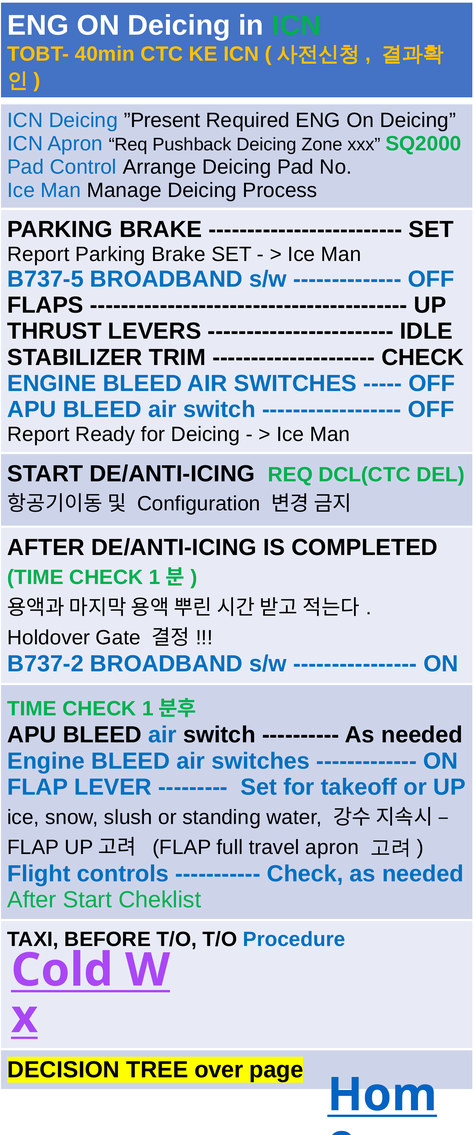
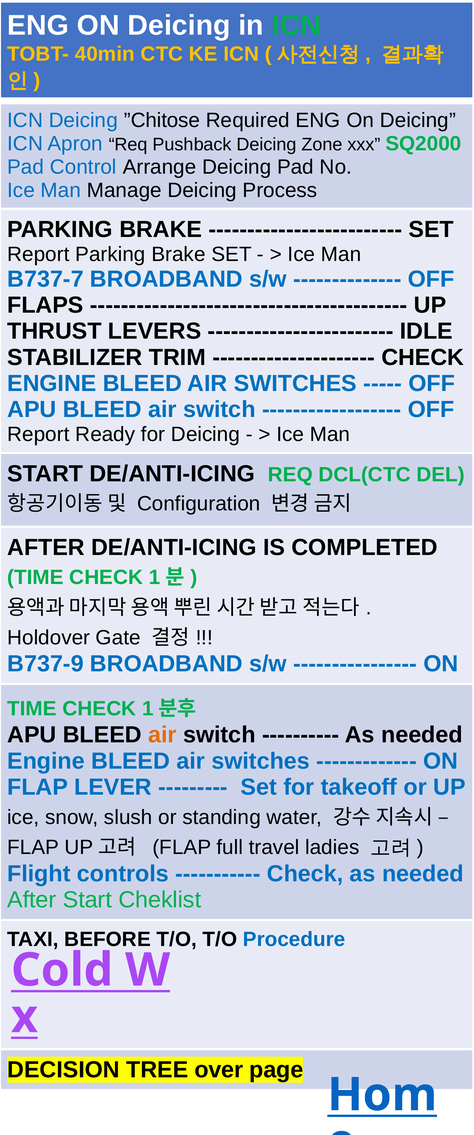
”Present: ”Present -> ”Chitose
B737-5: B737-5 -> B737-7
B737-2: B737-2 -> B737-9
air at (162, 734) colour: blue -> orange
travel apron: apron -> ladies
